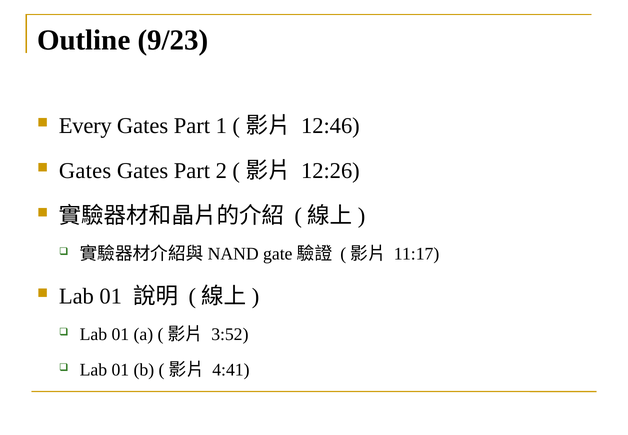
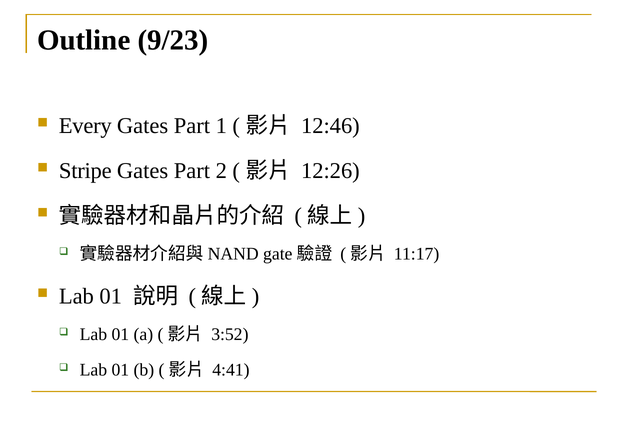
Gates at (85, 171): Gates -> Stripe
